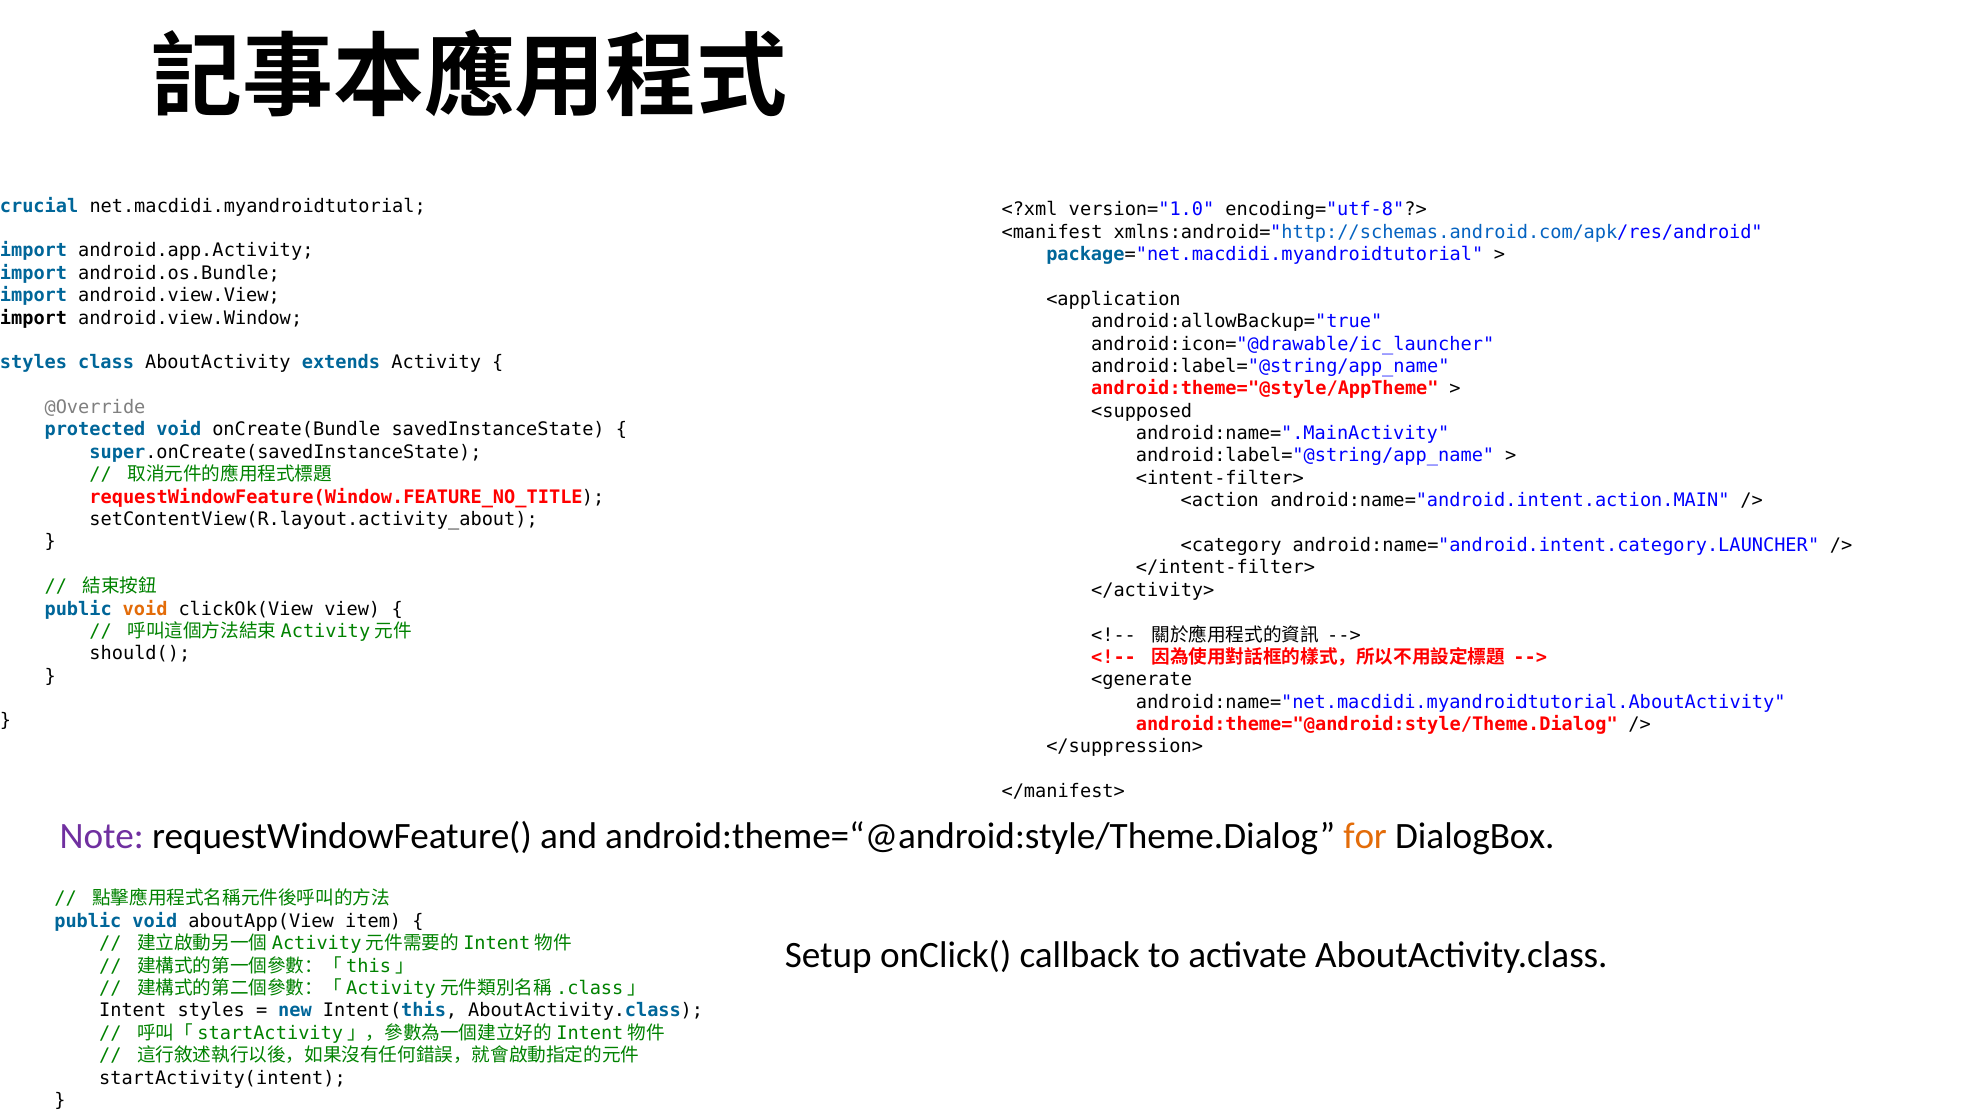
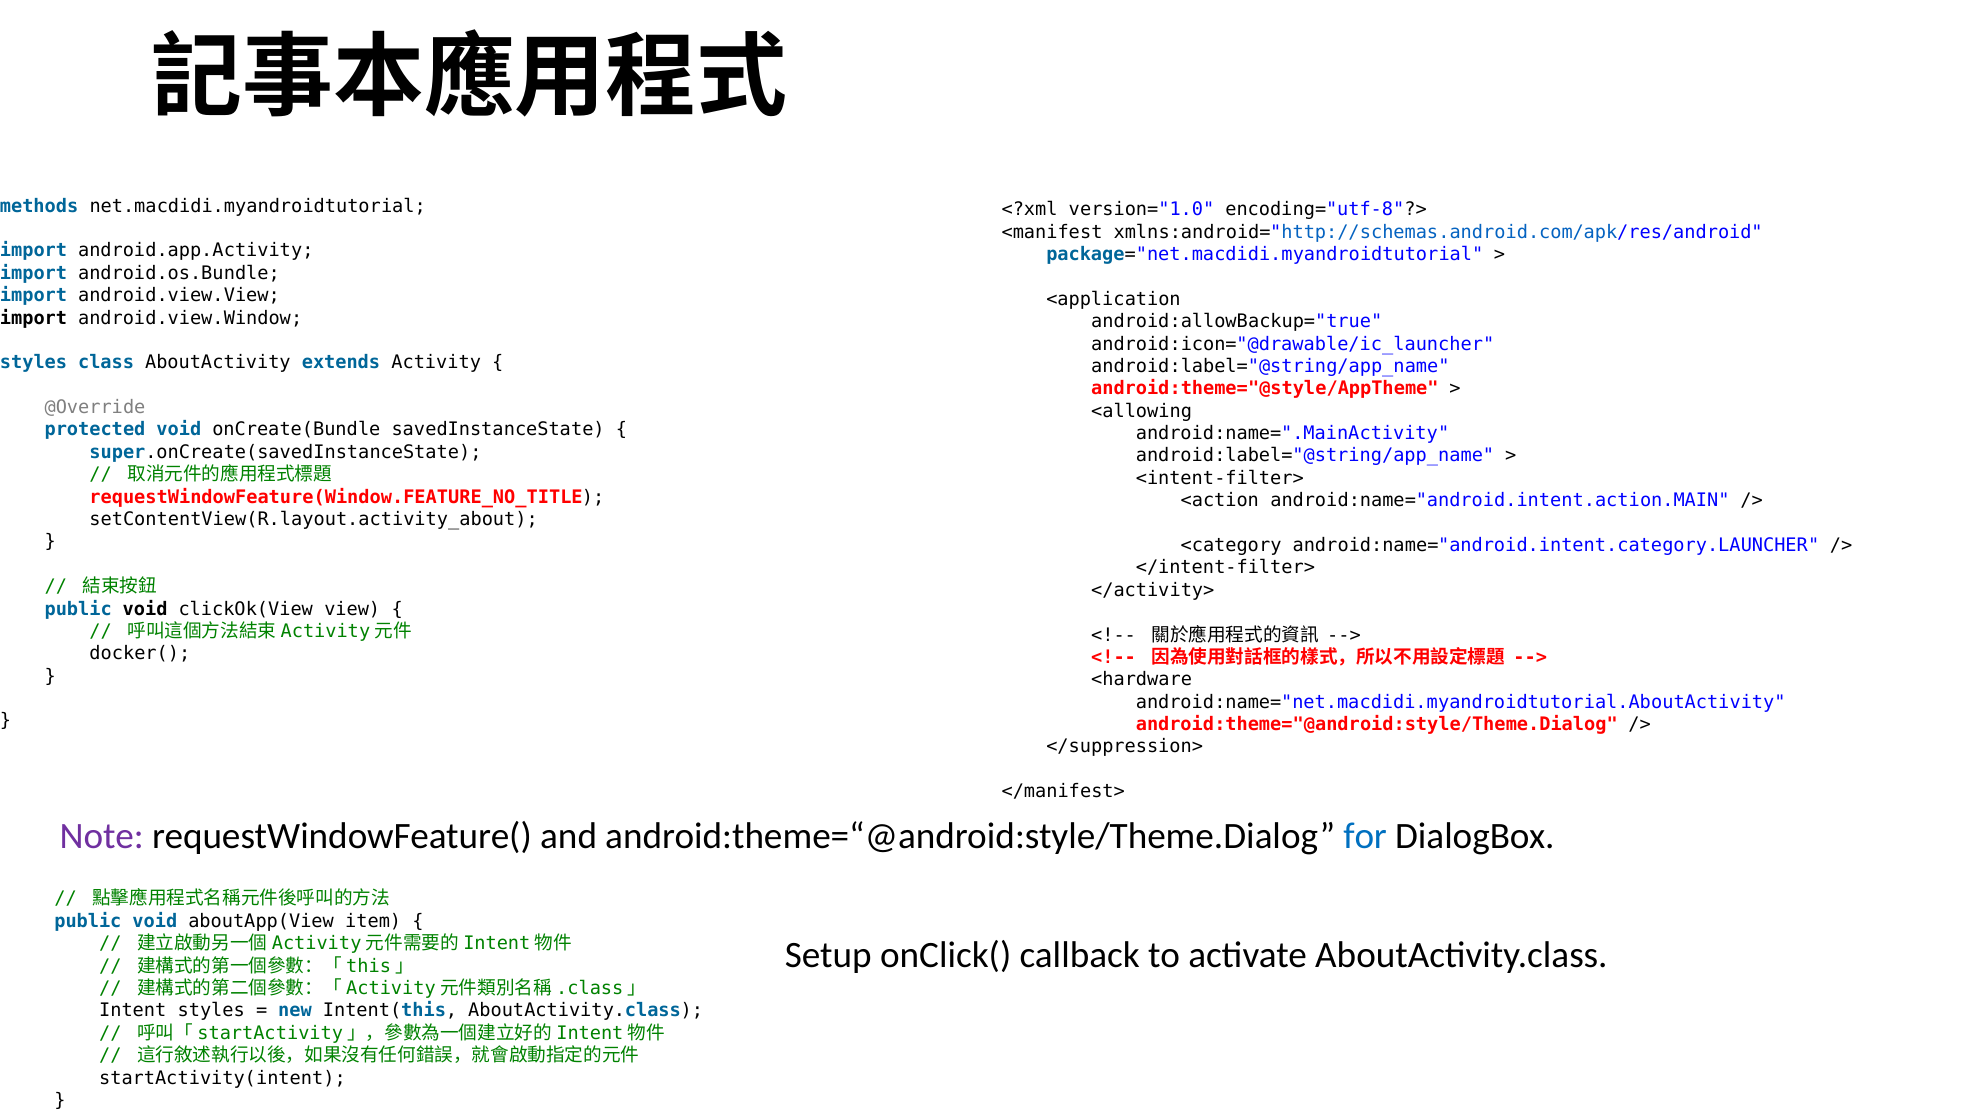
crucial: crucial -> methods
<supposed: <supposed -> <allowing
void at (145, 609) colour: orange -> black
should(: should( -> docker(
<generate: <generate -> <hardware
for colour: orange -> blue
